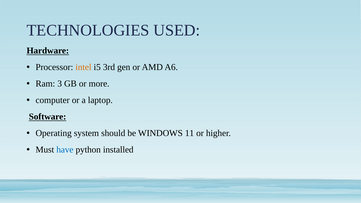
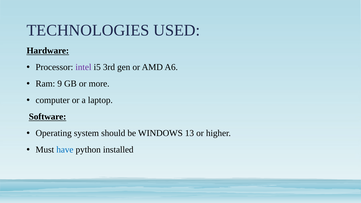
intel colour: orange -> purple
3: 3 -> 9
11: 11 -> 13
